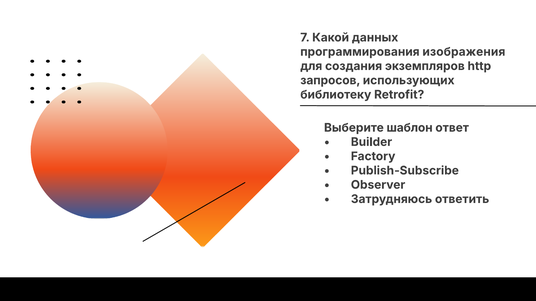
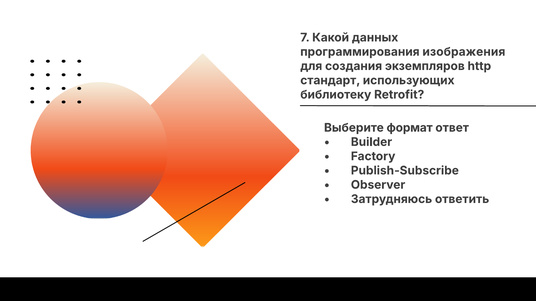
запросов: запросов -> стандарт
шаблон: шаблон -> формат
